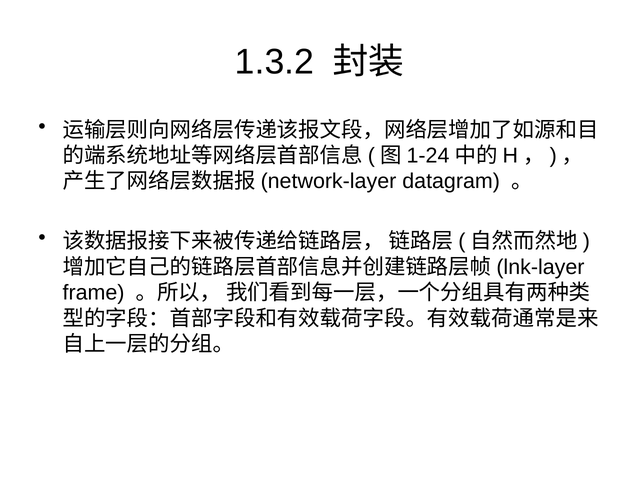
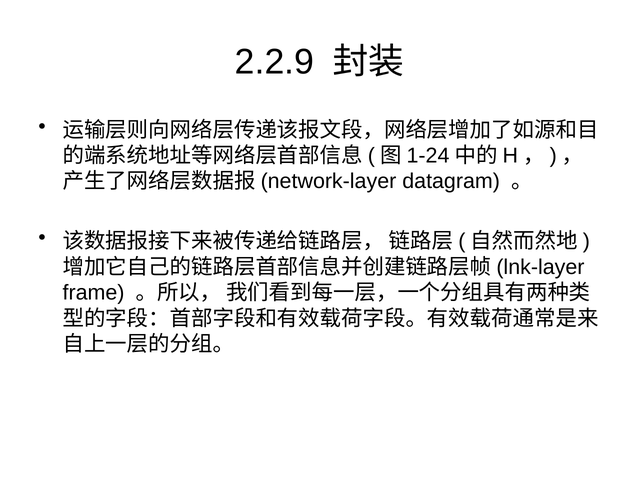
1.3.2: 1.3.2 -> 2.2.9
